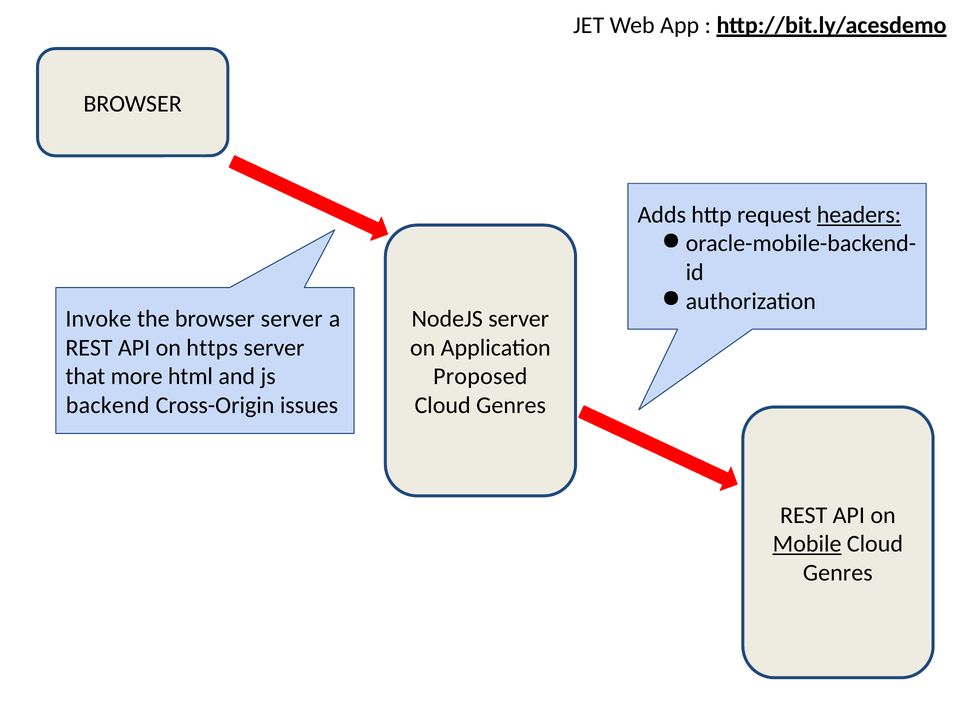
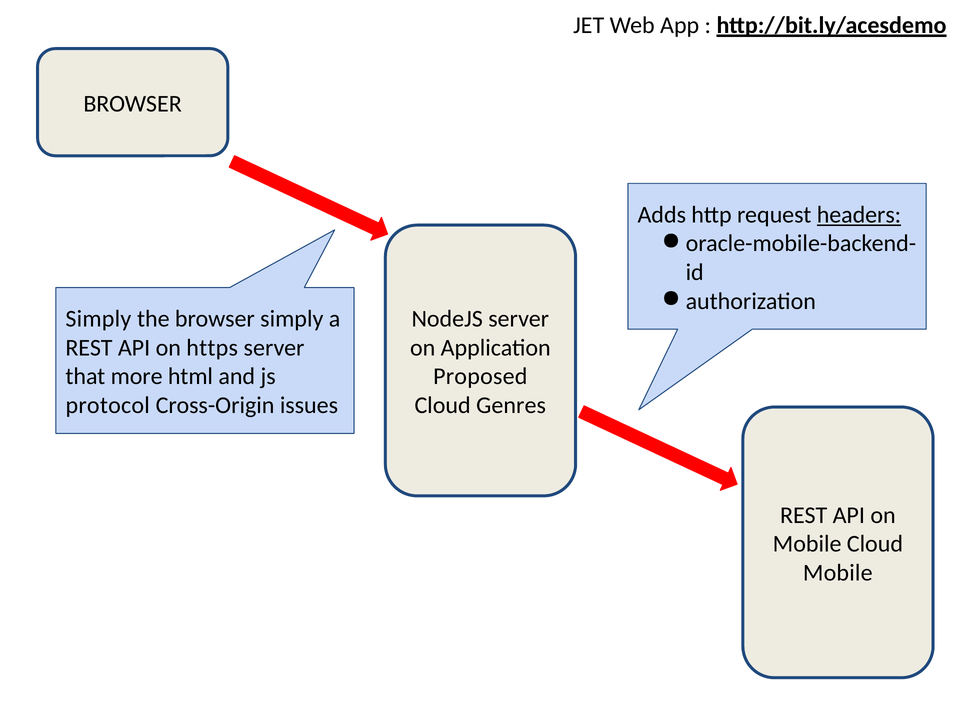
Invoke at (98, 319): Invoke -> Simply
browser server: server -> simply
backend: backend -> protocol
Mobile at (807, 544) underline: present -> none
Genres at (838, 573): Genres -> Mobile
